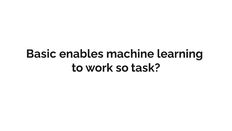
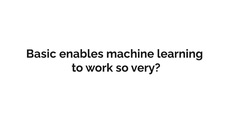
task: task -> very
